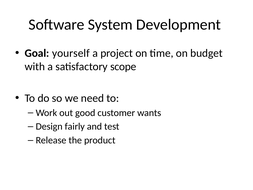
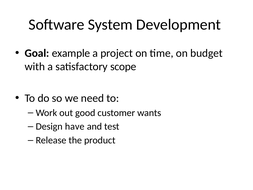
yourself: yourself -> example
fairly: fairly -> have
